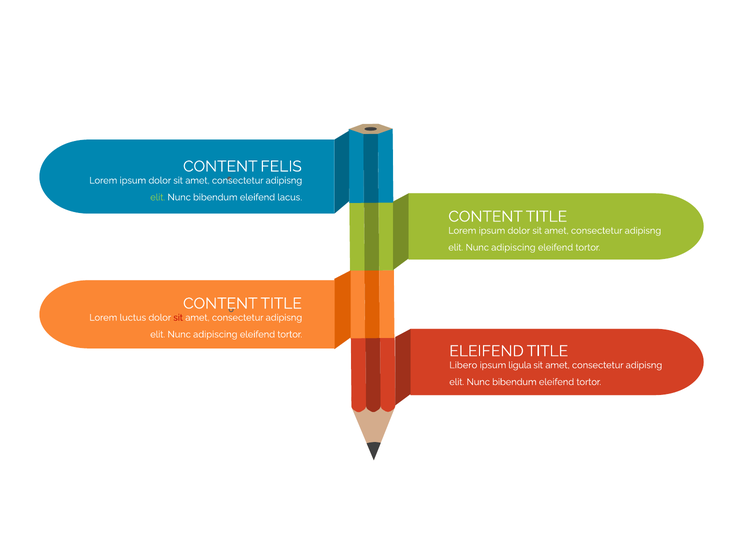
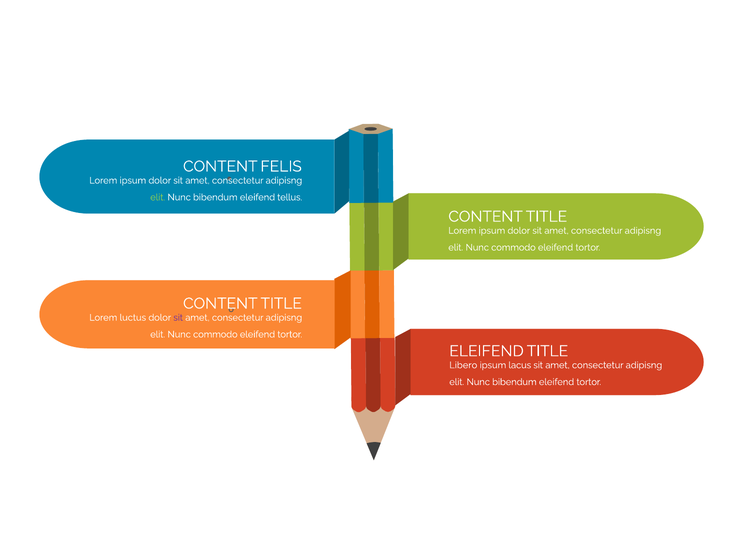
lacus: lacus -> tellus
adipiscing at (513, 247): adipiscing -> commodo
sit at (178, 317) colour: red -> purple
adipiscing at (215, 334): adipiscing -> commodo
ligula: ligula -> lacus
